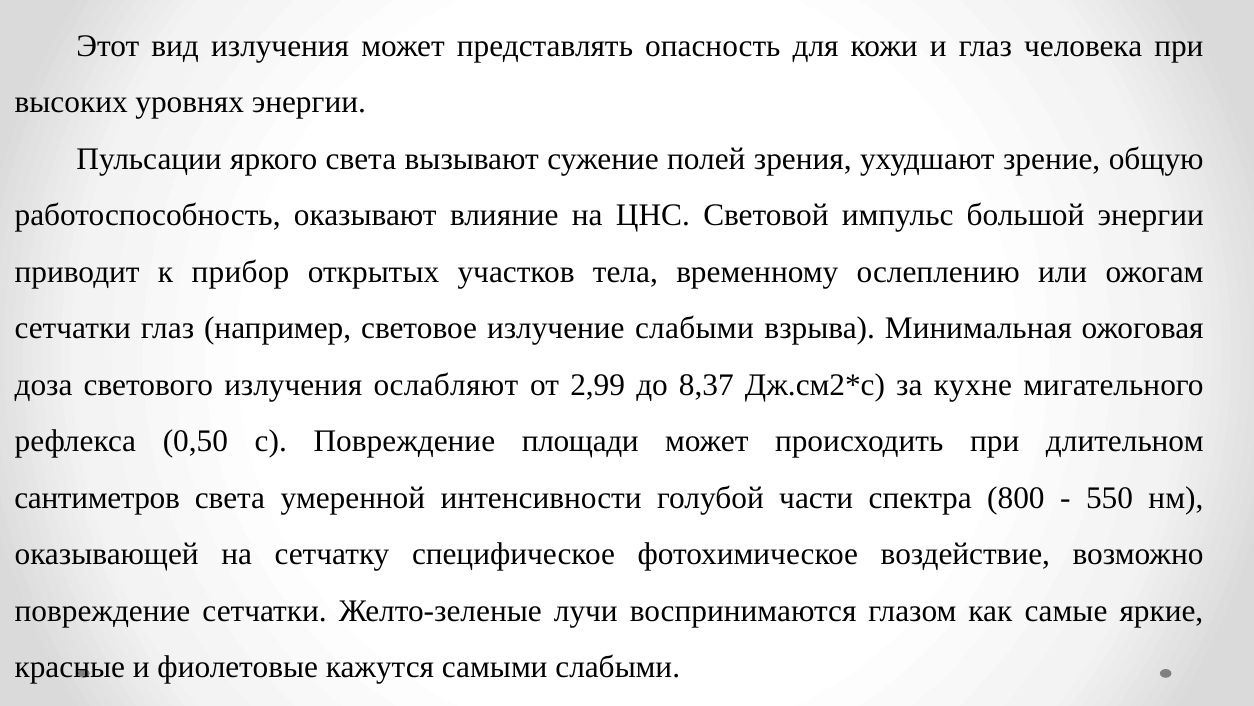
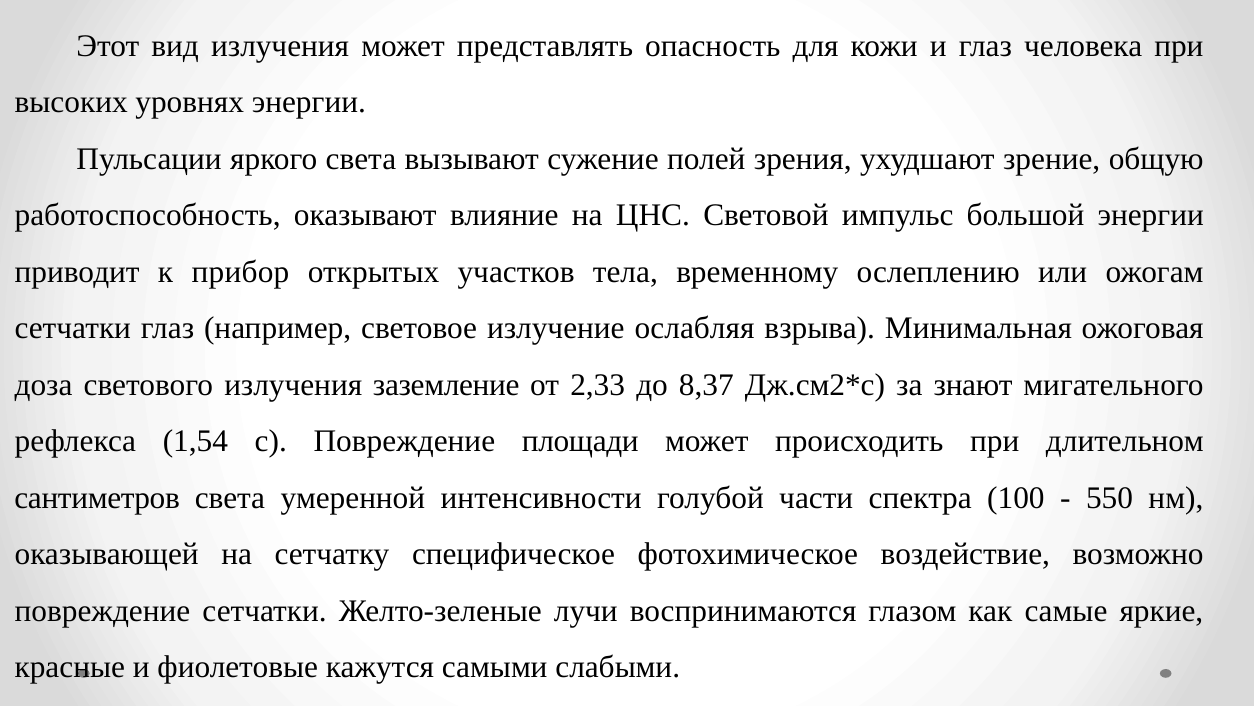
излучение слабыми: слабыми -> ослабляя
ослабляют: ослабляют -> заземление
2,99: 2,99 -> 2,33
кухне: кухне -> знают
0,50: 0,50 -> 1,54
800: 800 -> 100
